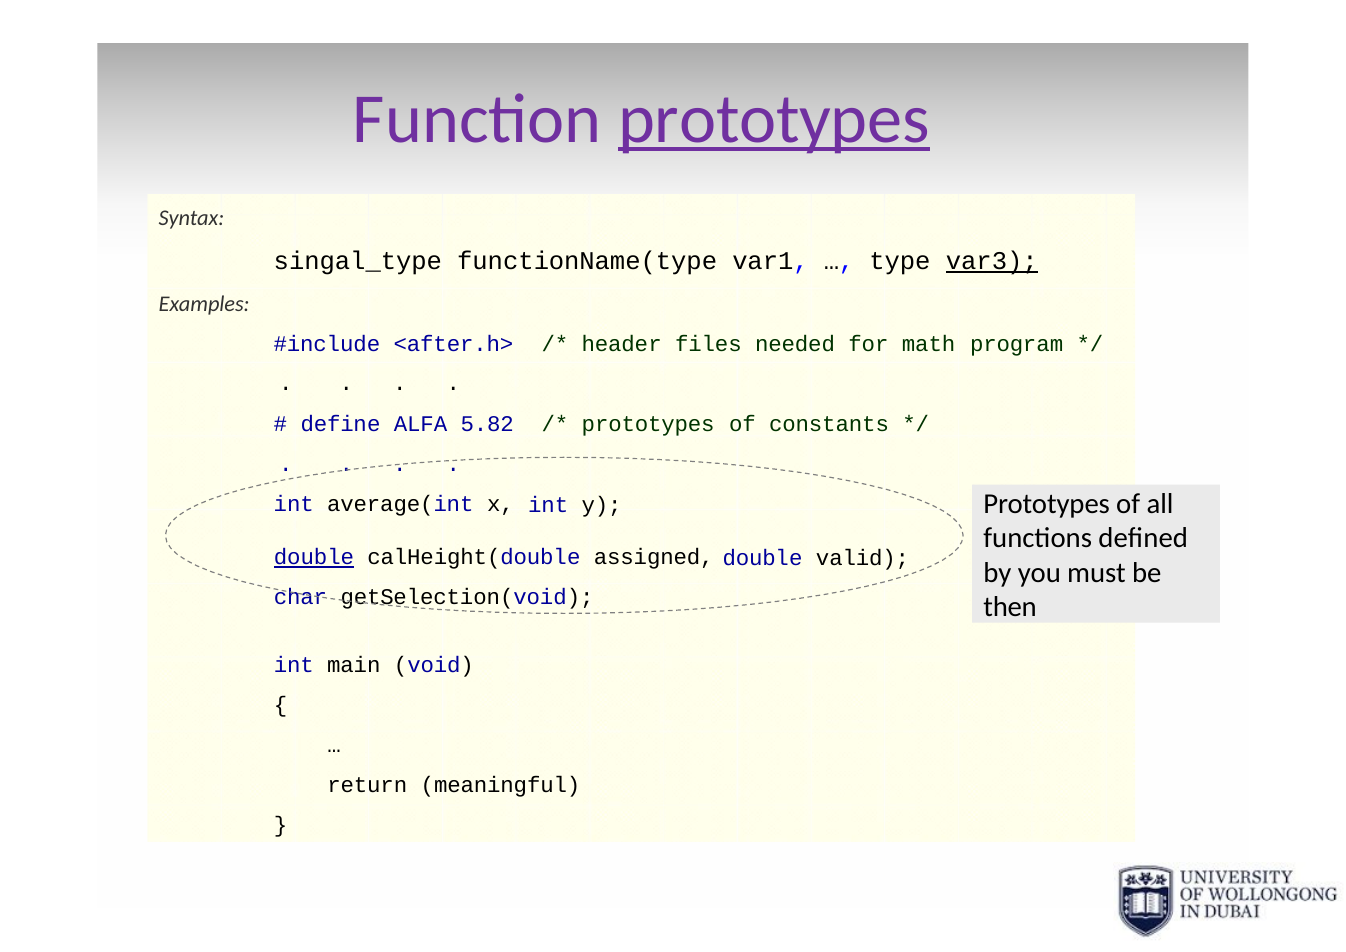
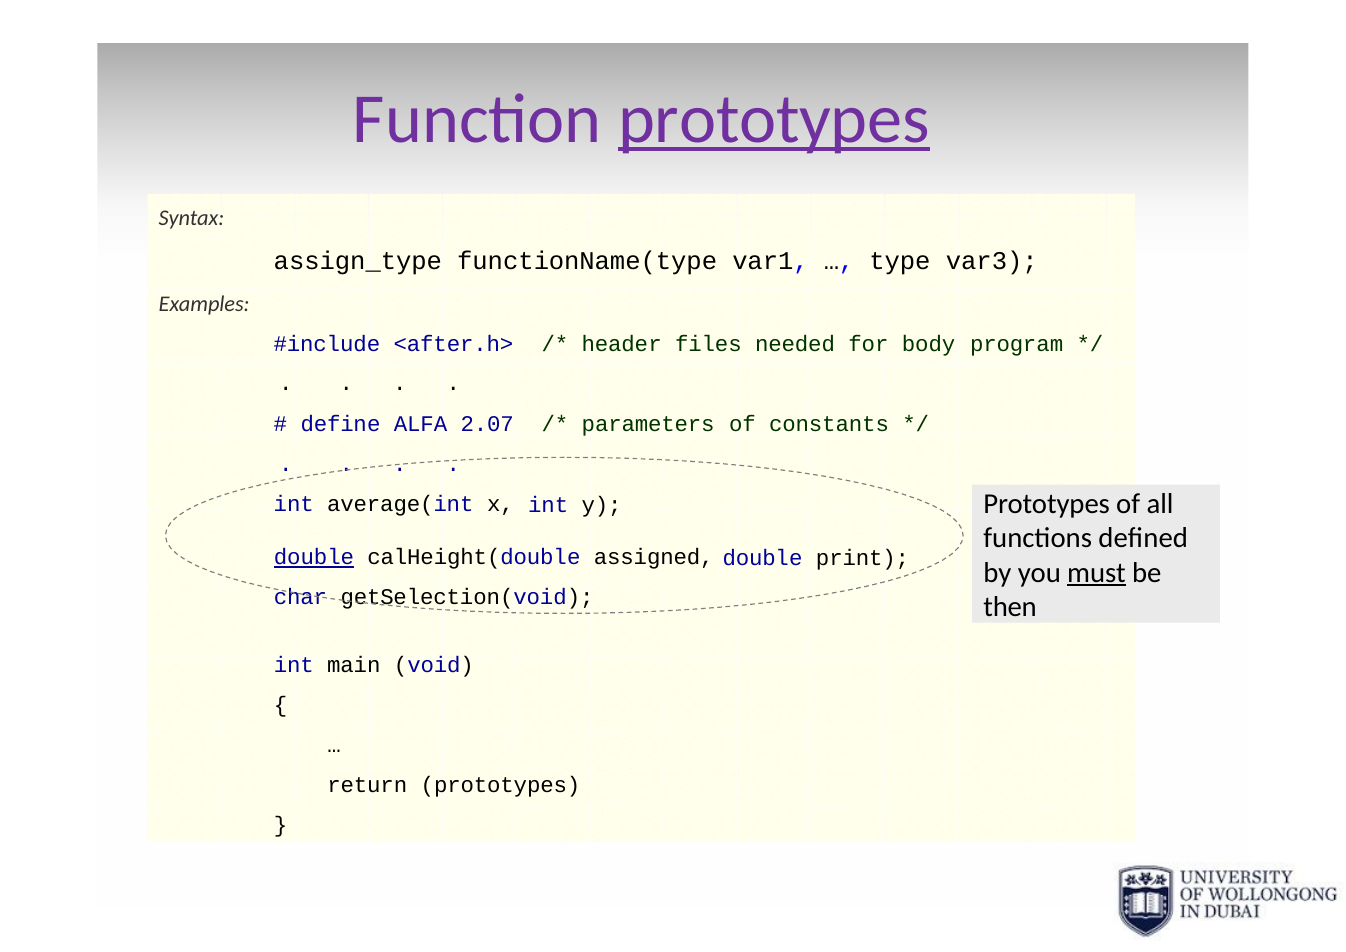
singal_type: singal_type -> assign_type
var3 underline: present -> none
math: math -> body
5.82: 5.82 -> 2.07
prototypes at (648, 424): prototypes -> parameters
valid: valid -> print
must underline: none -> present
return meaningful: meaningful -> prototypes
